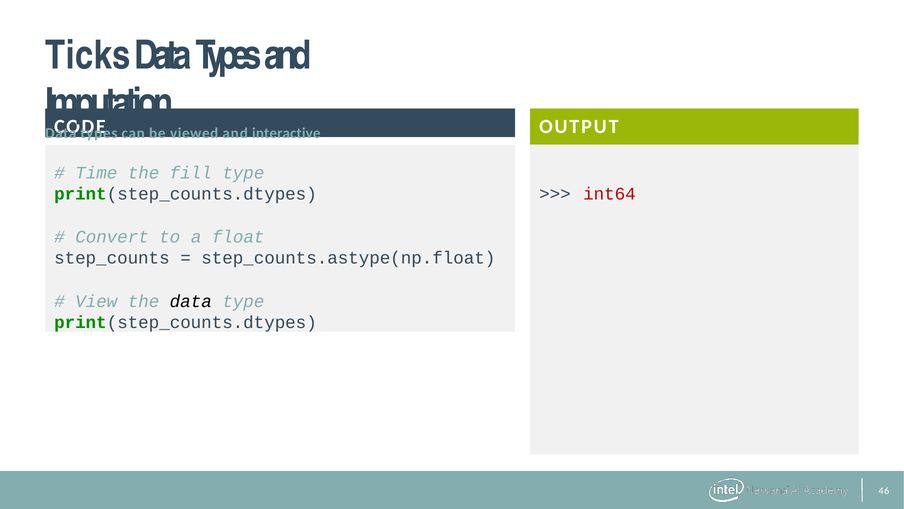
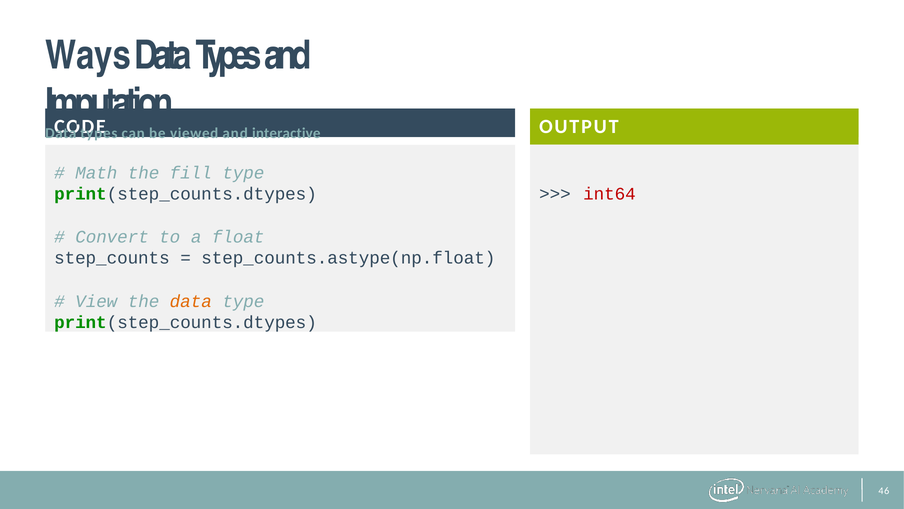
Ticks: Ticks -> Ways
Time: Time -> Math
data at (191, 301) colour: black -> orange
